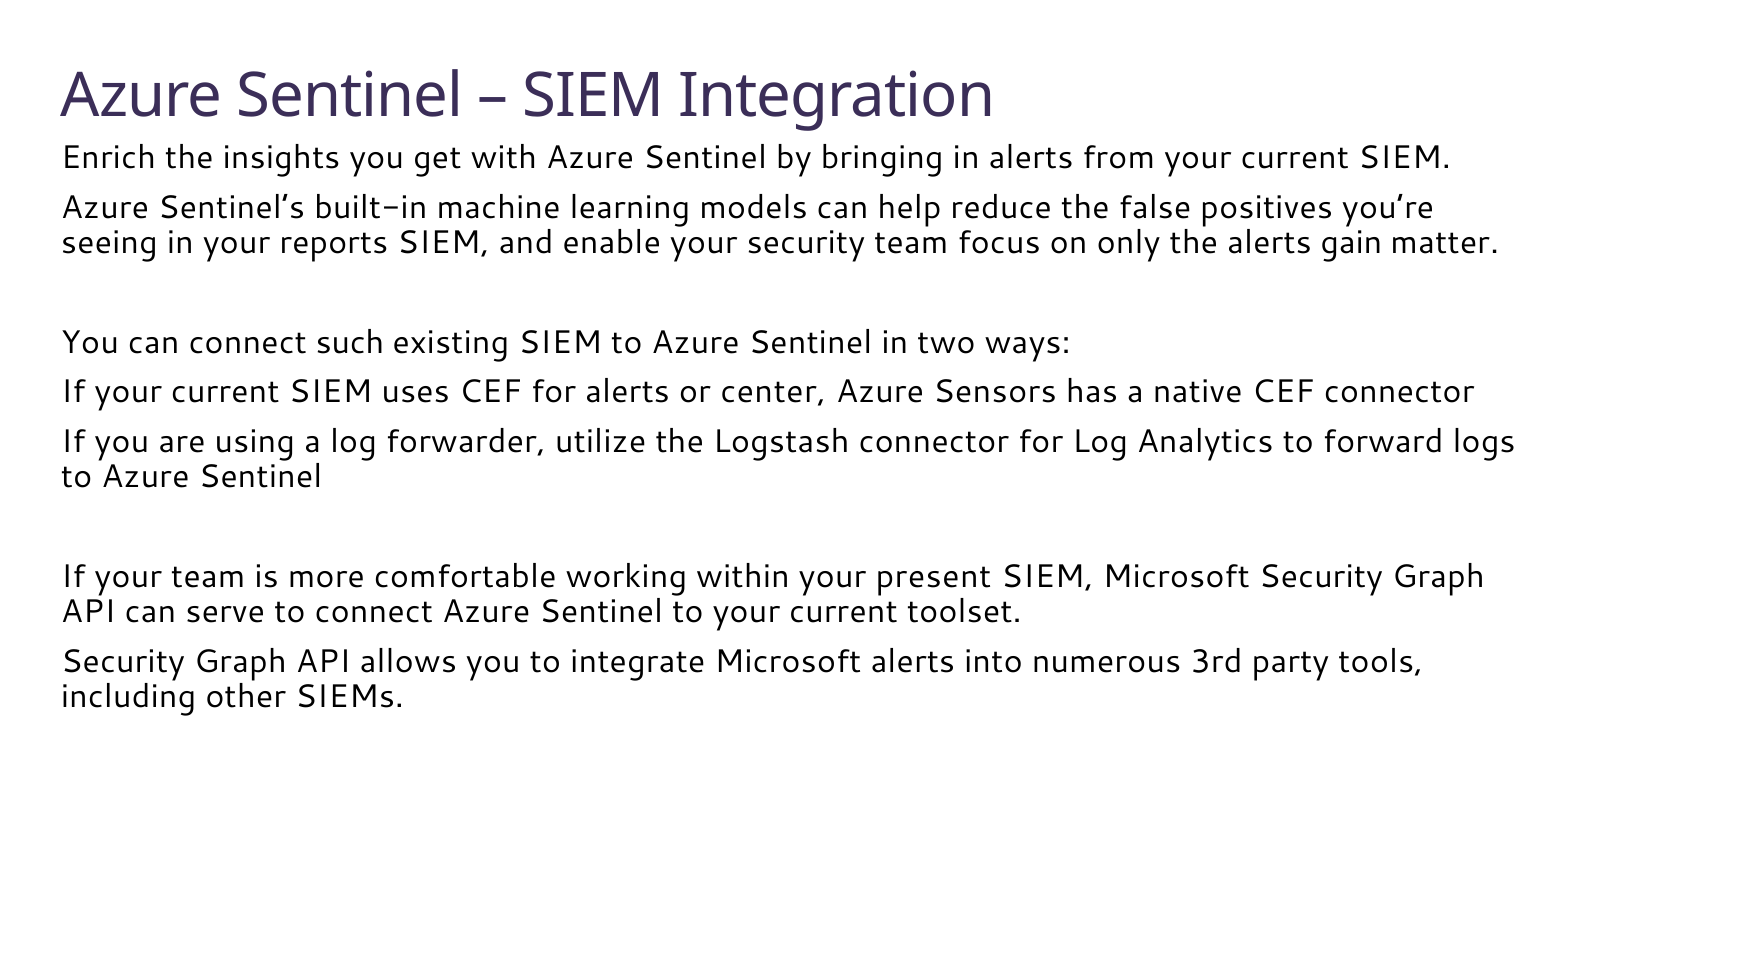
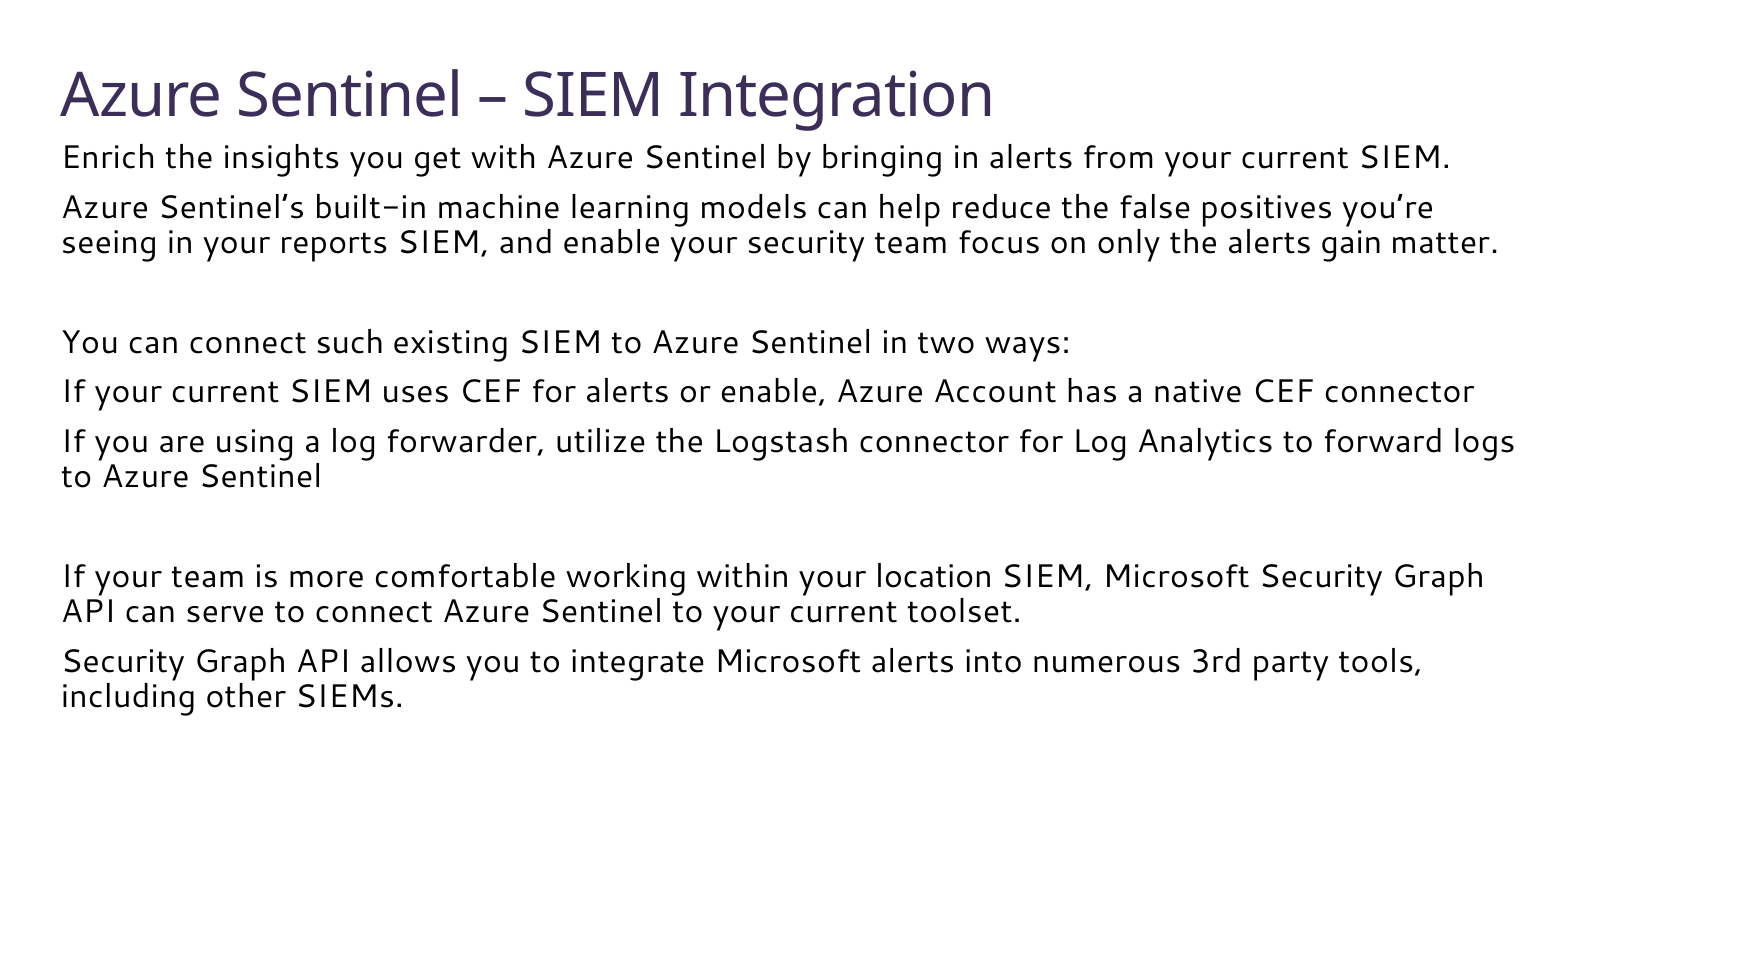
or center: center -> enable
Sensors: Sensors -> Account
present: present -> location
